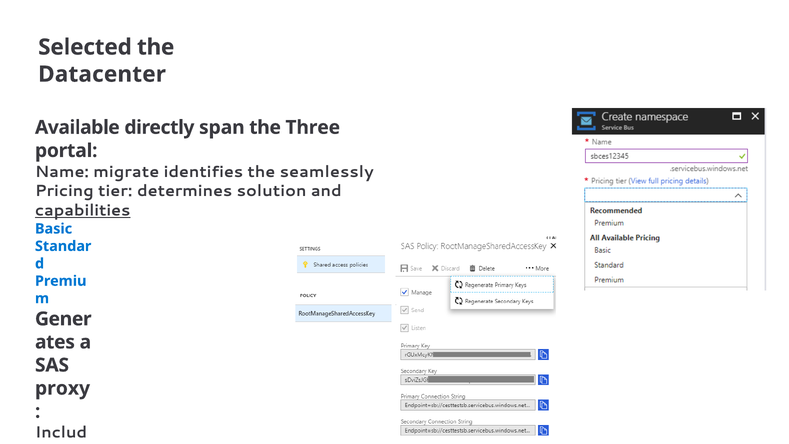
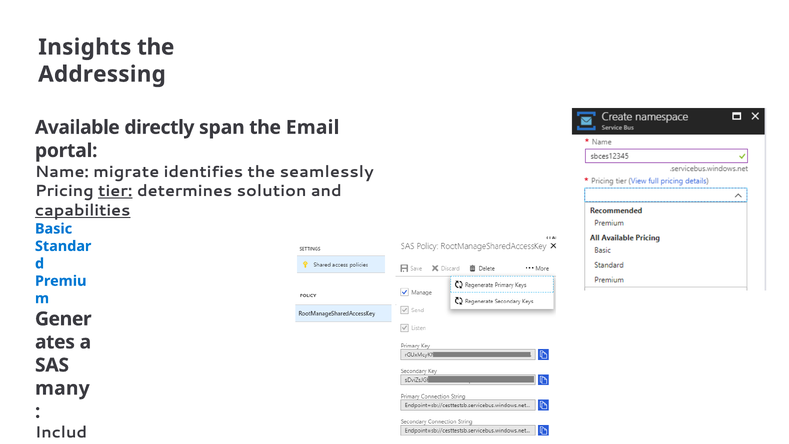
Selected: Selected -> Insights
Datacenter: Datacenter -> Addressing
Three: Three -> Email
tier underline: none -> present
proxy: proxy -> many
